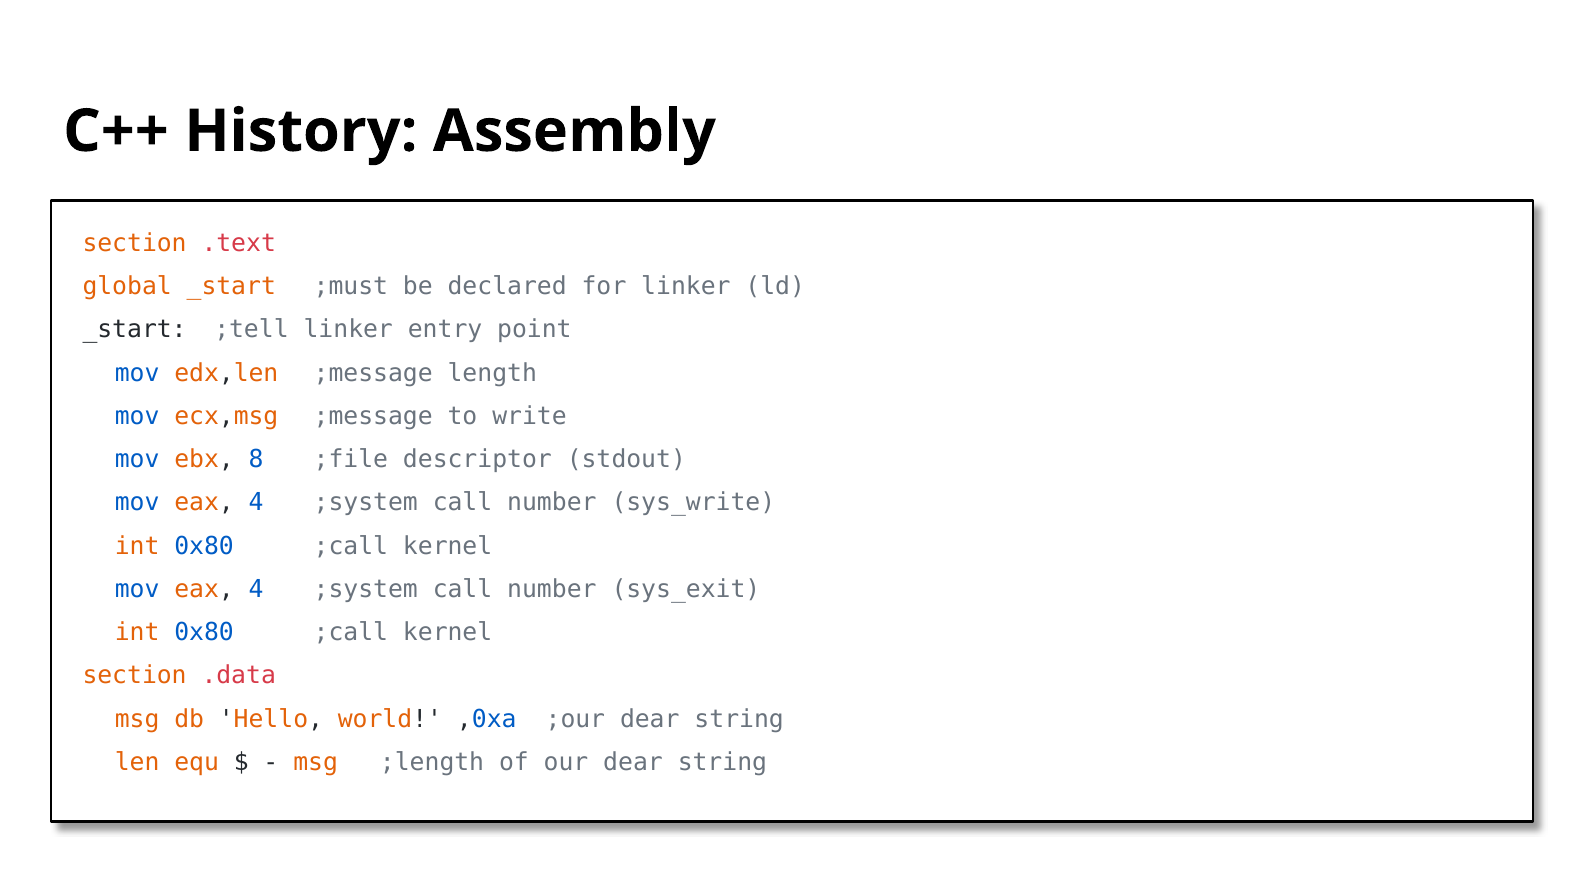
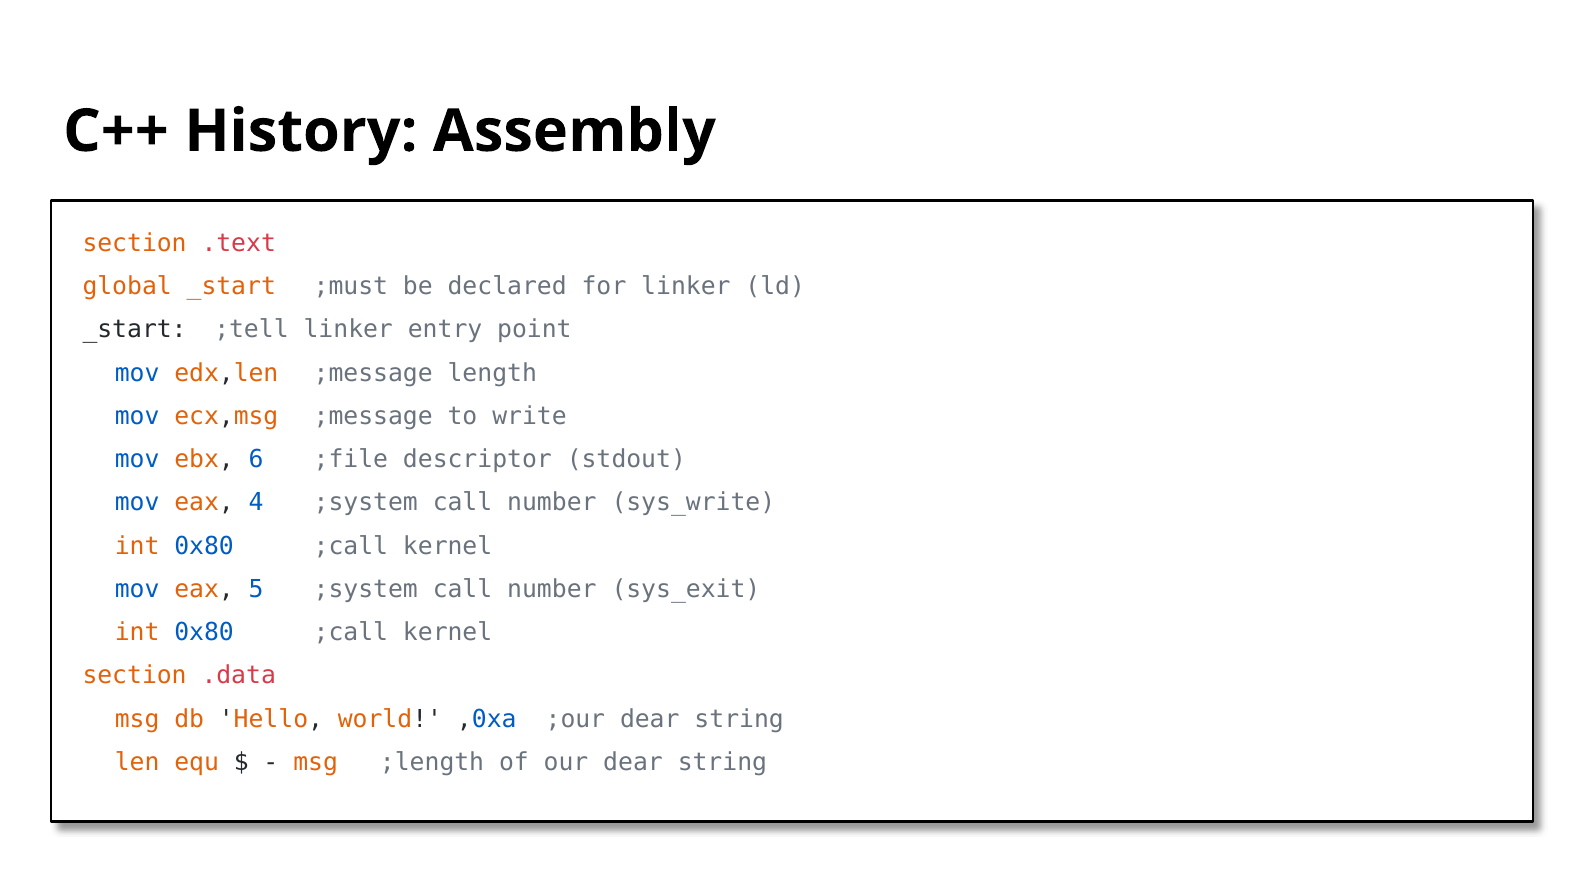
8: 8 -> 6
4 at (256, 589): 4 -> 5
